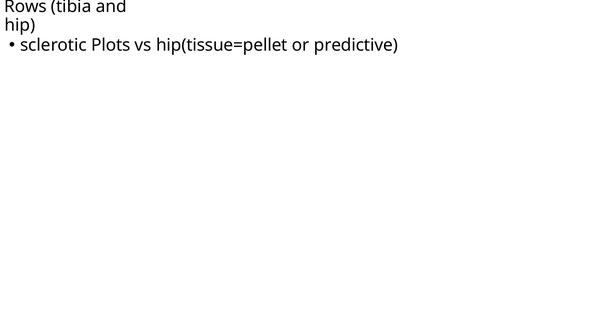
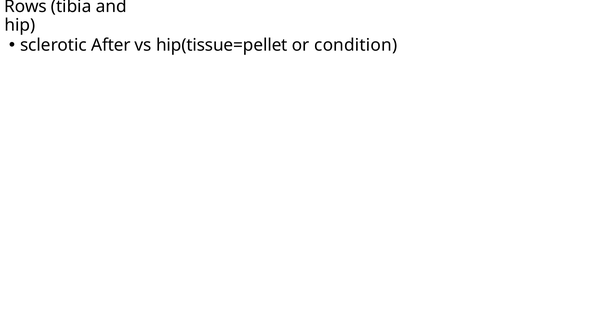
Plots: Plots -> After
predictive: predictive -> condition
